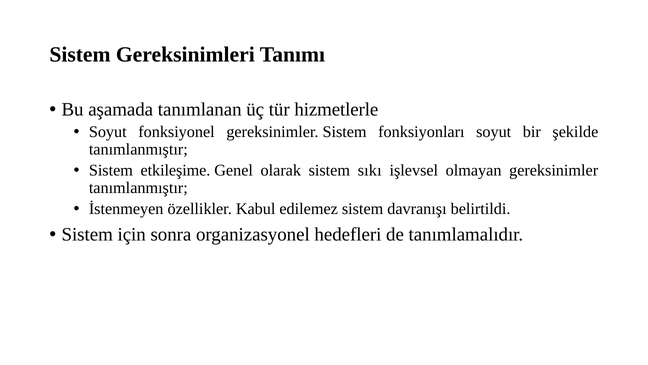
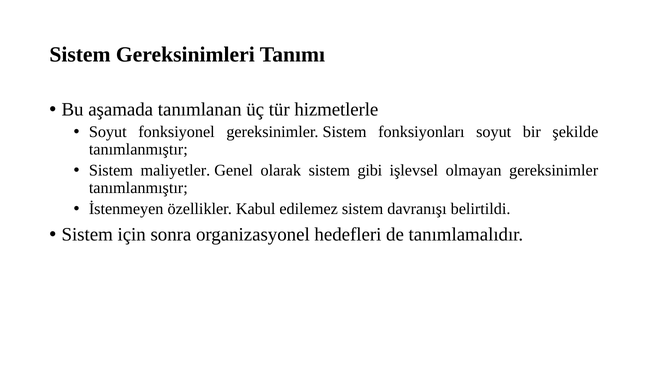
etkileşime: etkileşime -> maliyetler
sıkı: sıkı -> gibi
